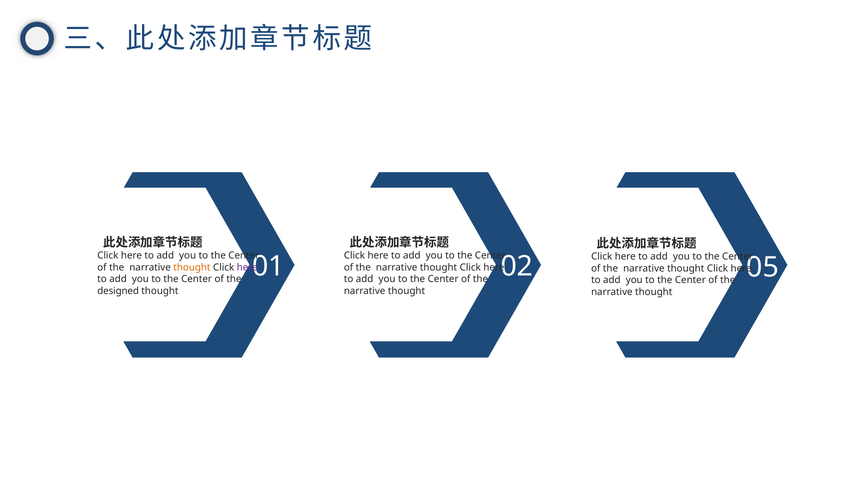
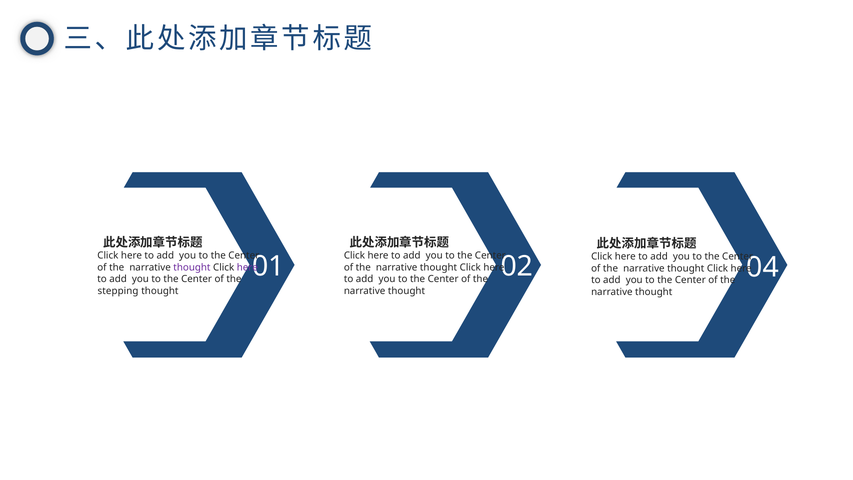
05: 05 -> 04
thought at (192, 267) colour: orange -> purple
designed: designed -> stepping
